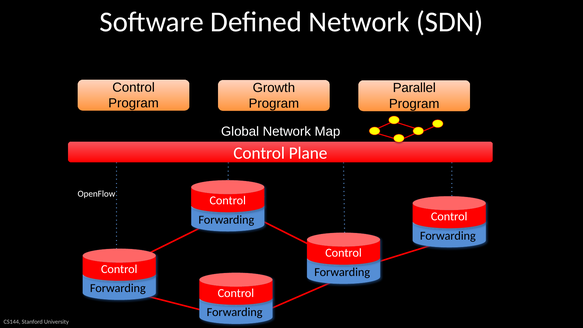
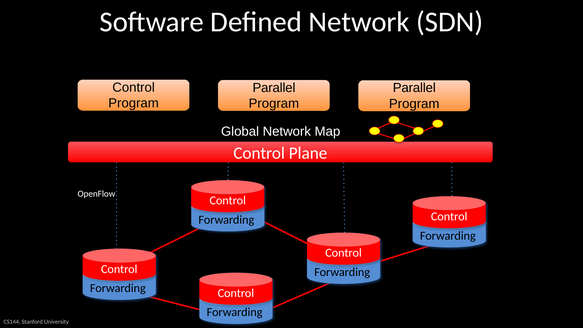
Growth at (274, 88): Growth -> Parallel
